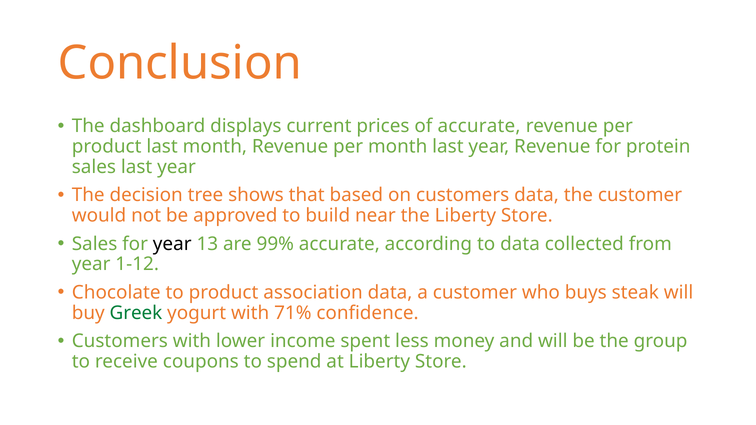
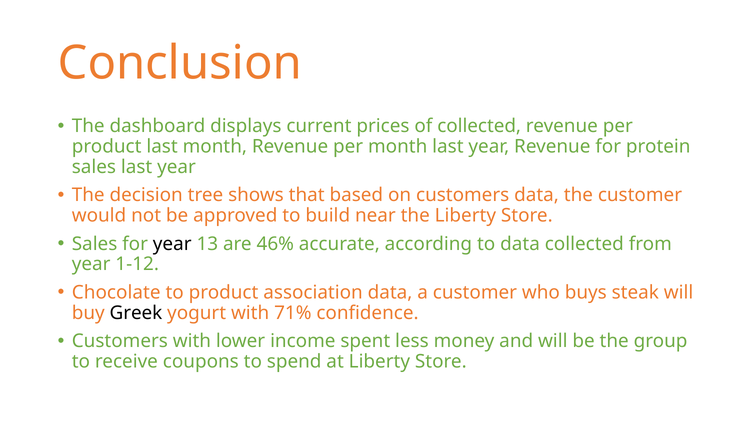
of accurate: accurate -> collected
99%: 99% -> 46%
Greek colour: green -> black
